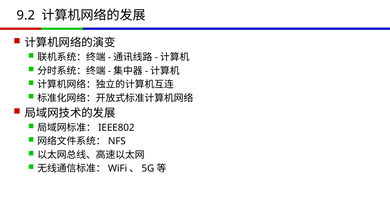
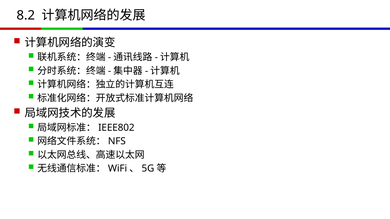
9.2: 9.2 -> 8.2
